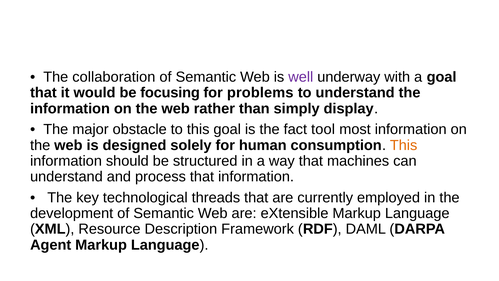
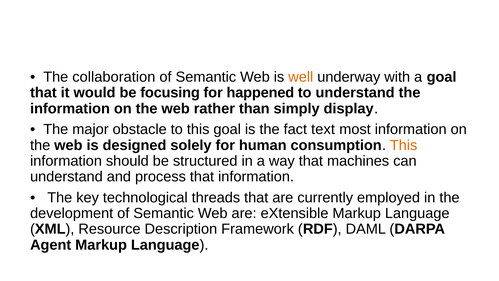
well colour: purple -> orange
problems: problems -> happened
tool: tool -> text
